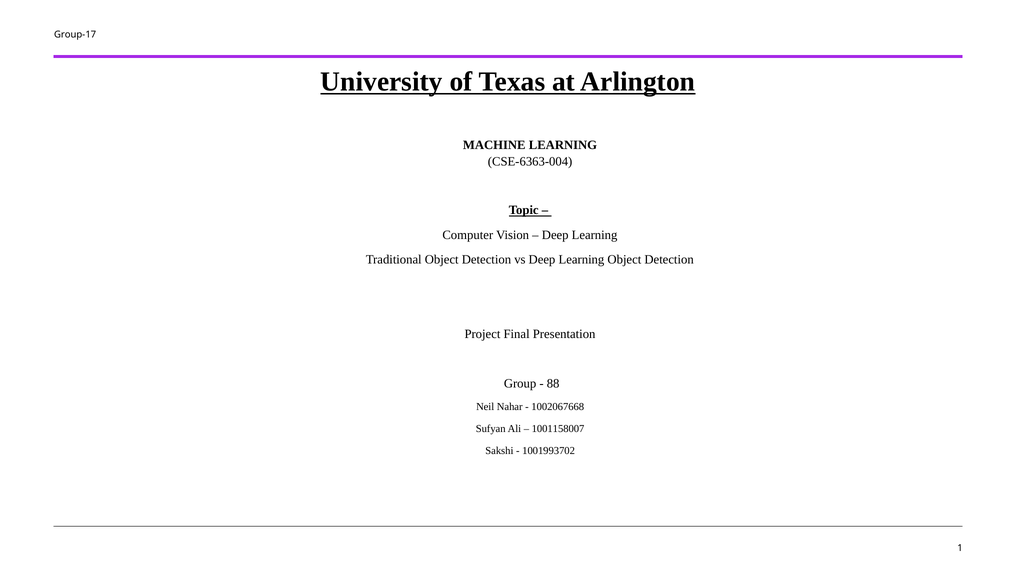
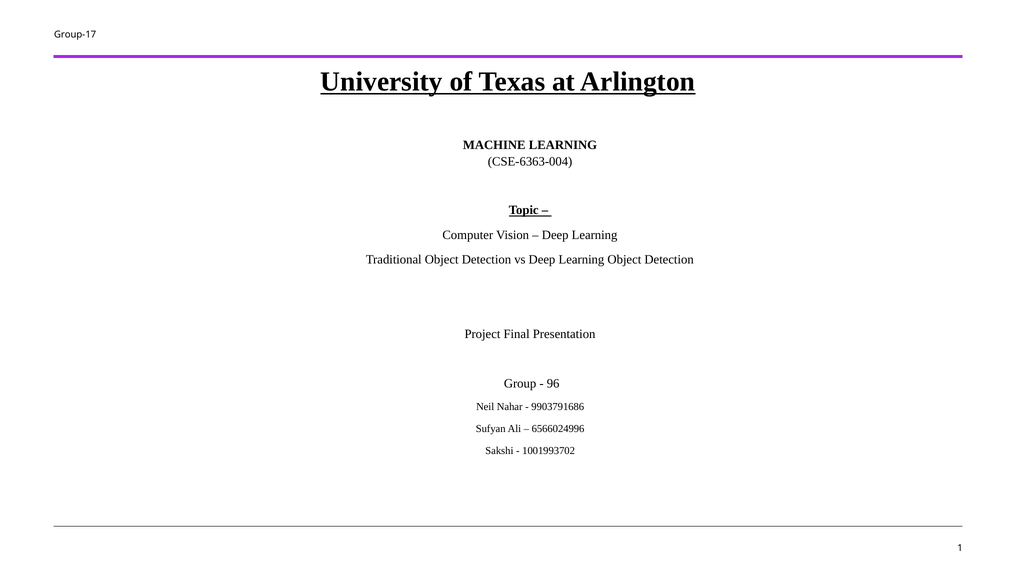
88: 88 -> 96
1002067668: 1002067668 -> 9903791686
1001158007: 1001158007 -> 6566024996
